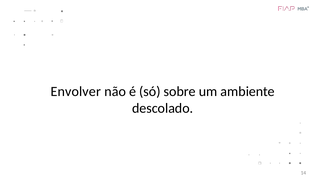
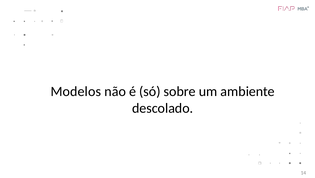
Envolver: Envolver -> Modelos
